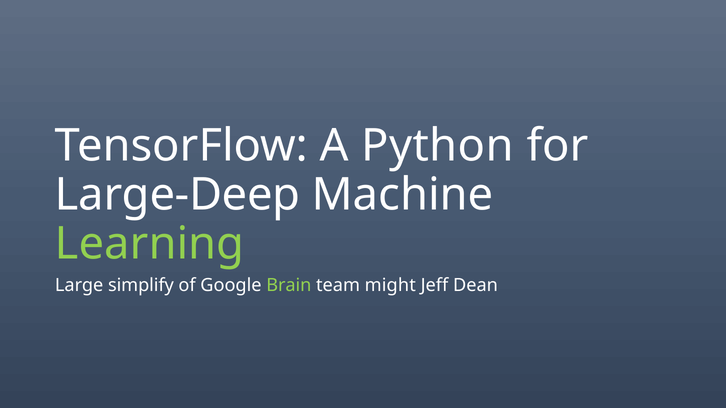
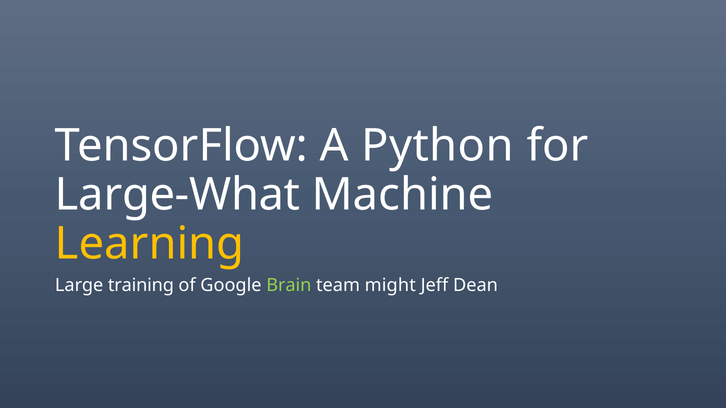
Large-Deep: Large-Deep -> Large-What
Learning colour: light green -> yellow
simplify: simplify -> training
